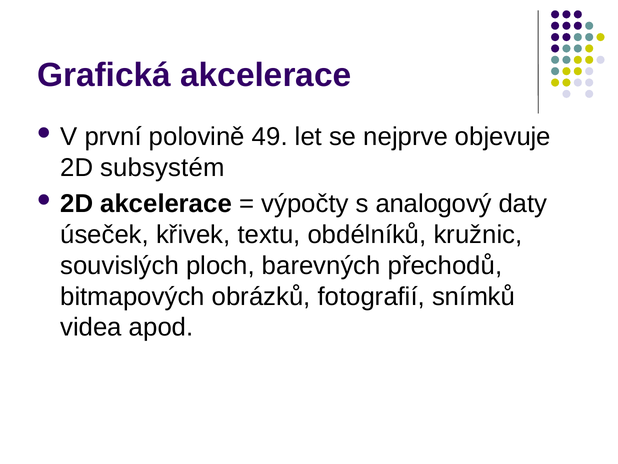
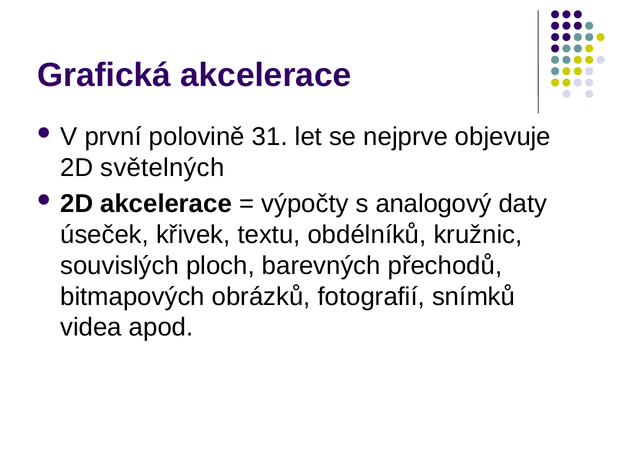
49: 49 -> 31
subsystém: subsystém -> světelných
